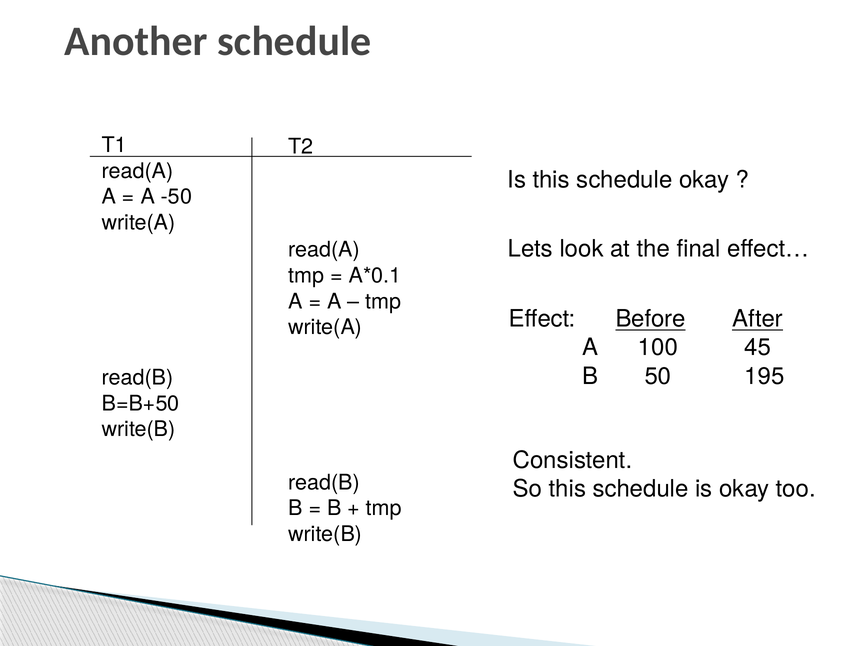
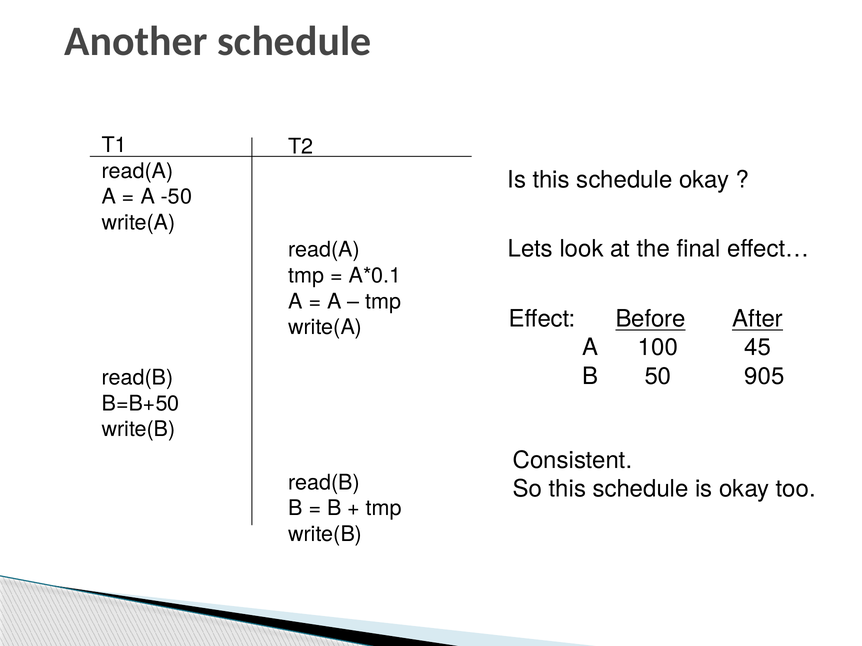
195: 195 -> 905
